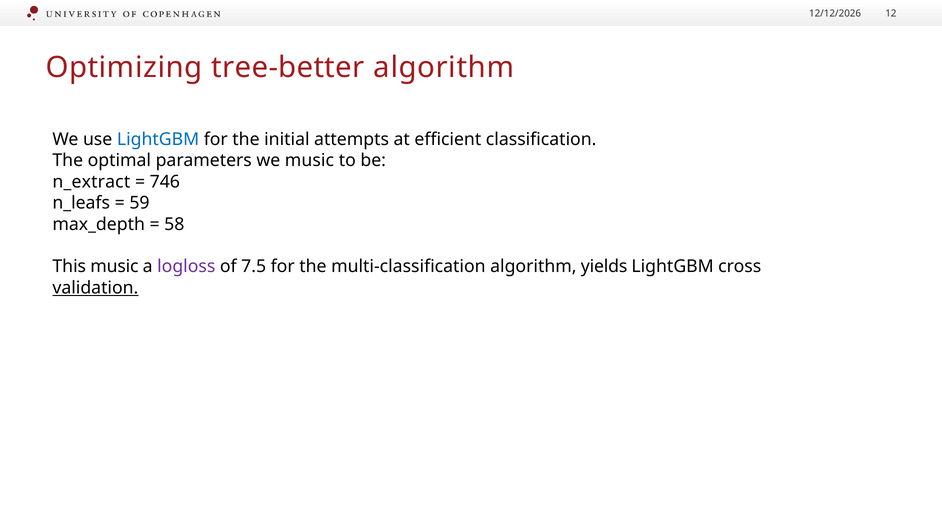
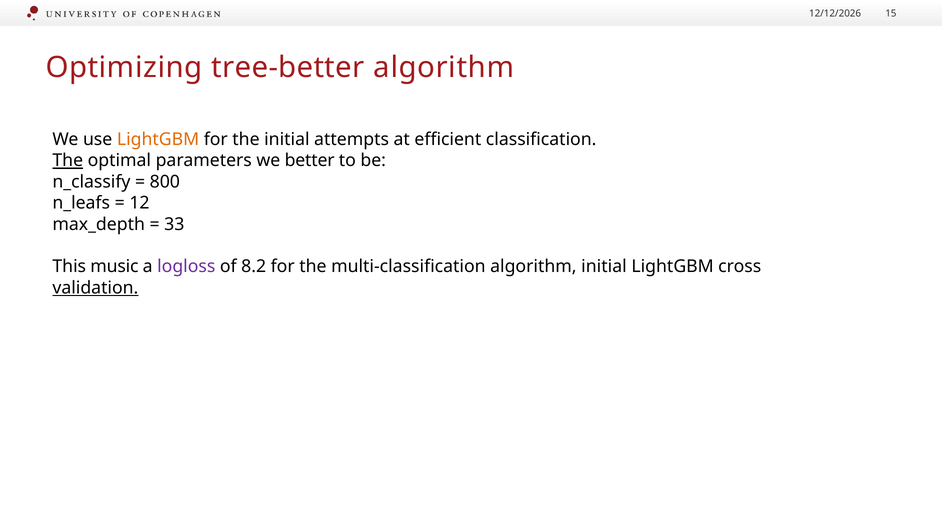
12: 12 -> 15
LightGBM at (158, 139) colour: blue -> orange
The at (68, 161) underline: none -> present
we music: music -> better
n_extract: n_extract -> n_classify
746: 746 -> 800
59: 59 -> 12
58: 58 -> 33
7.5: 7.5 -> 8.2
algorithm yields: yields -> initial
